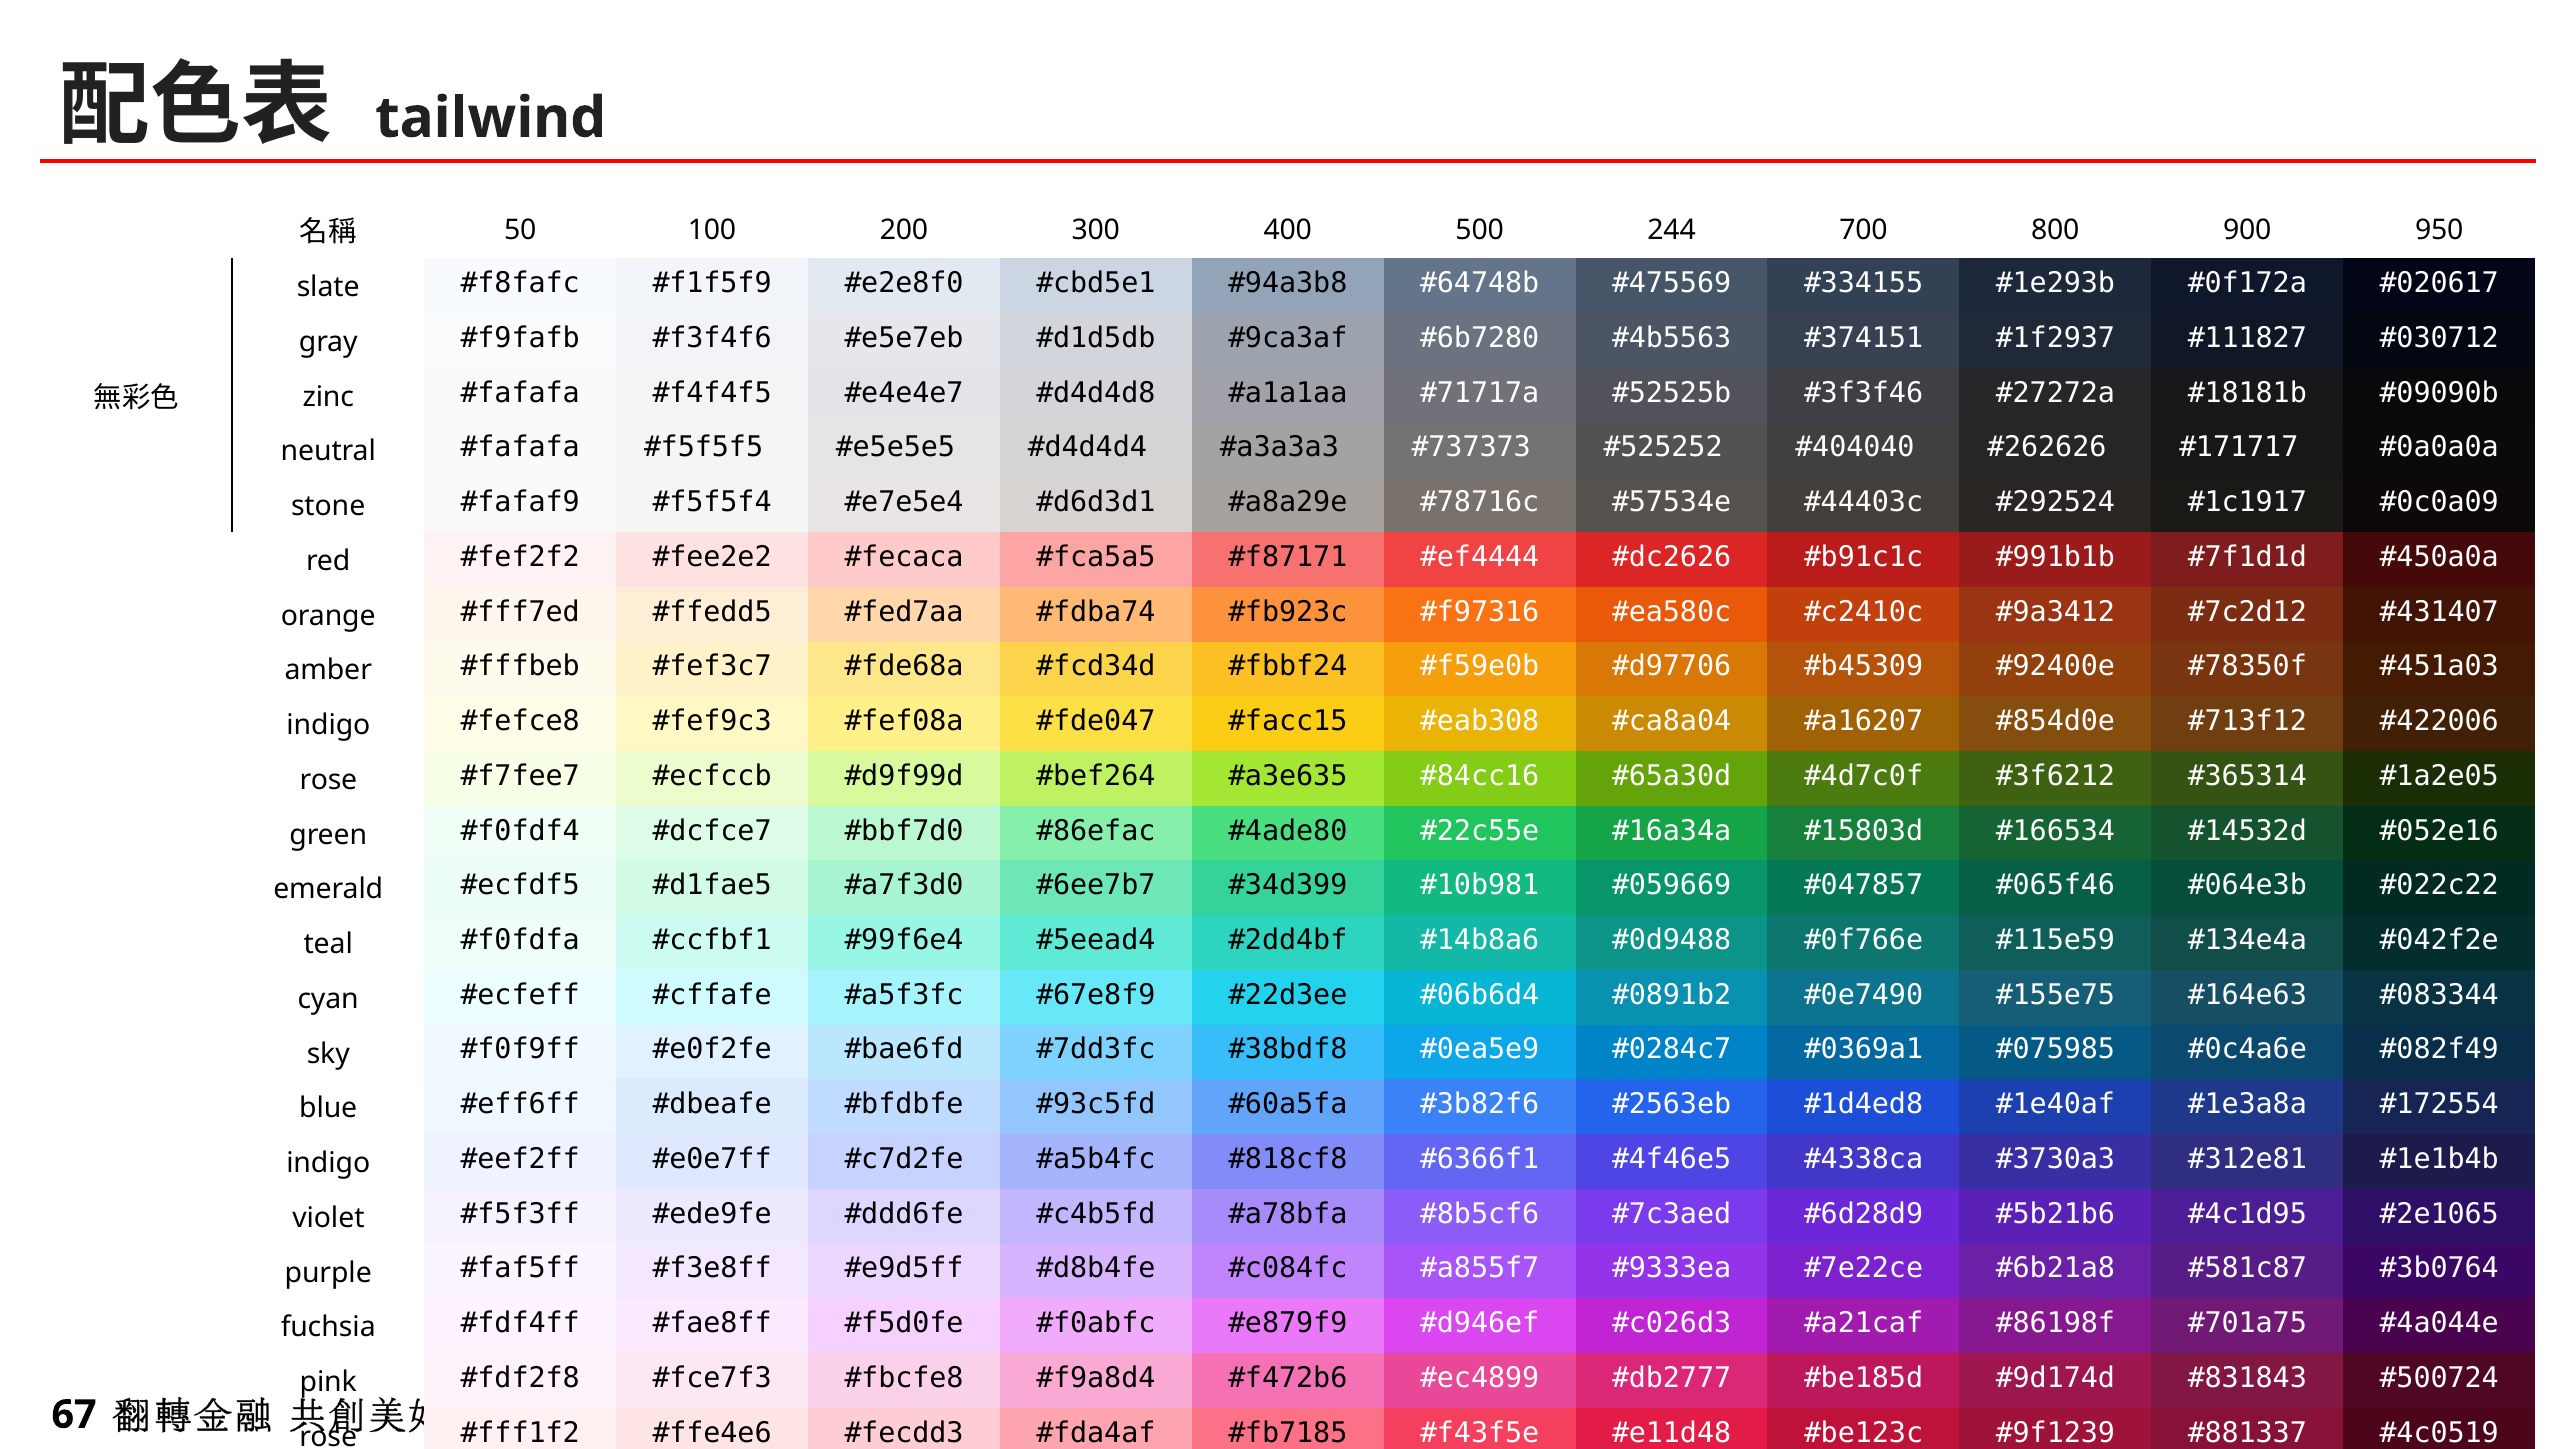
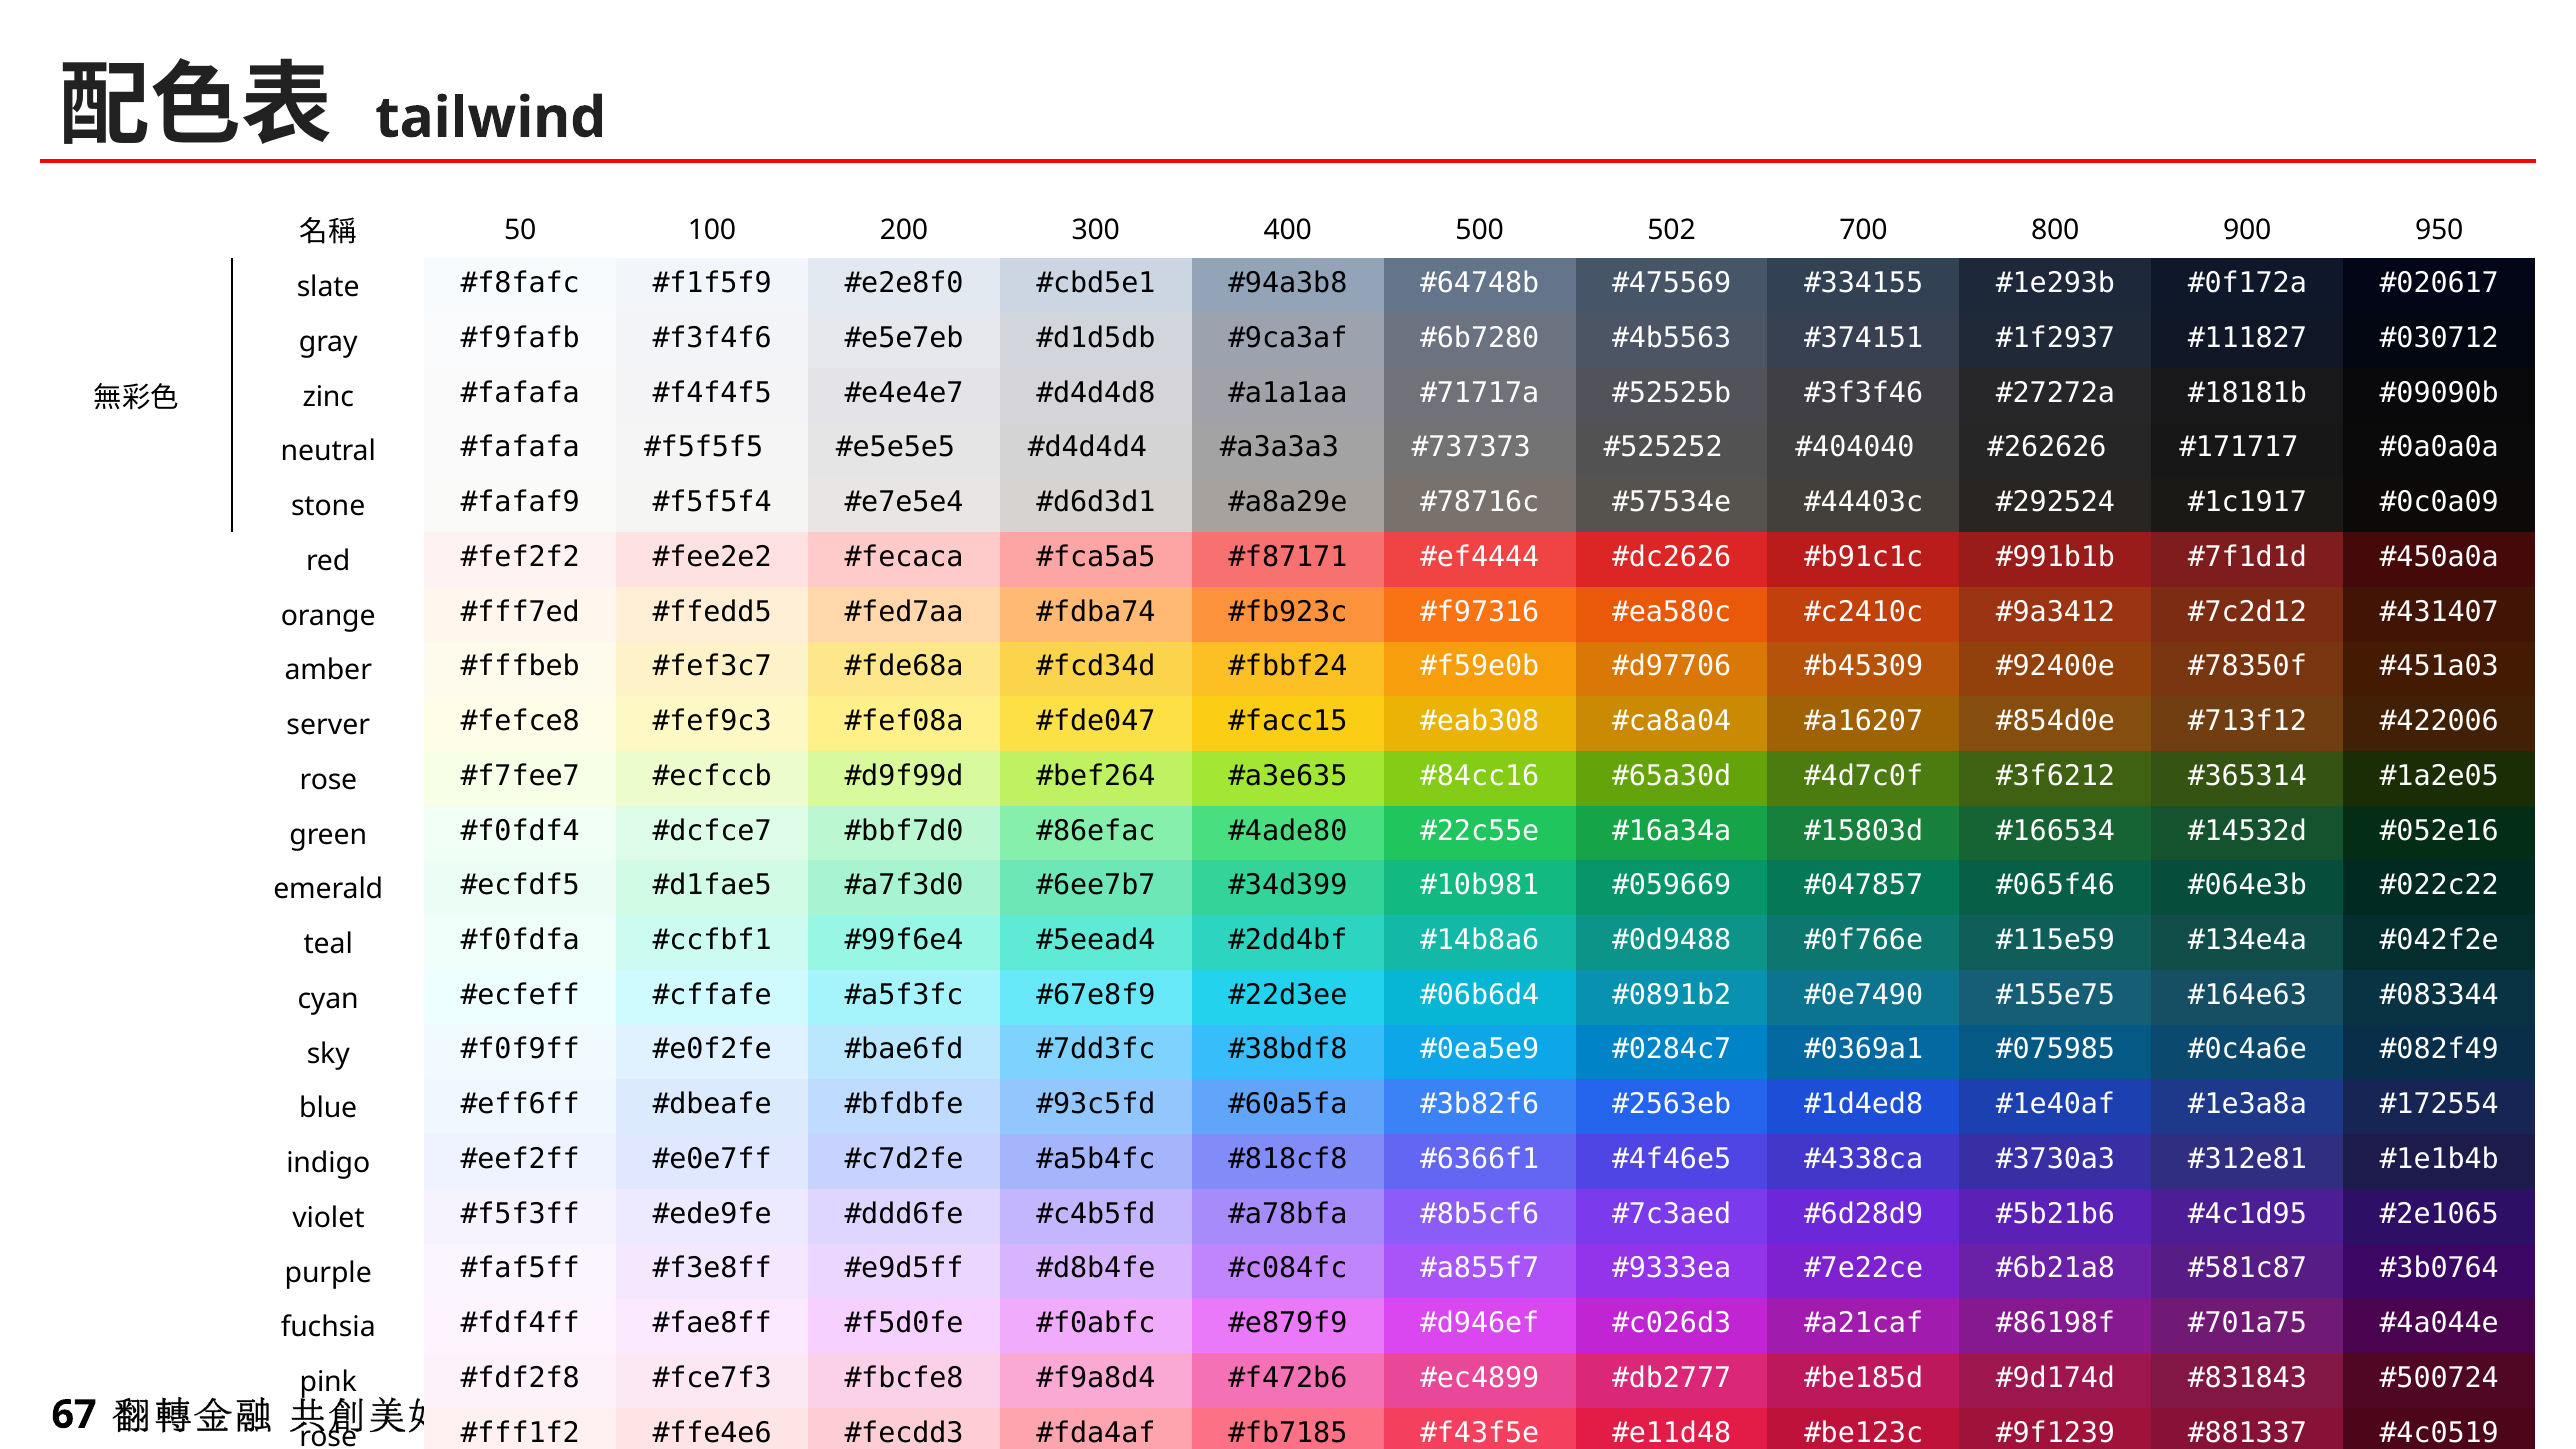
244: 244 -> 502
indigo at (328, 725): indigo -> server
